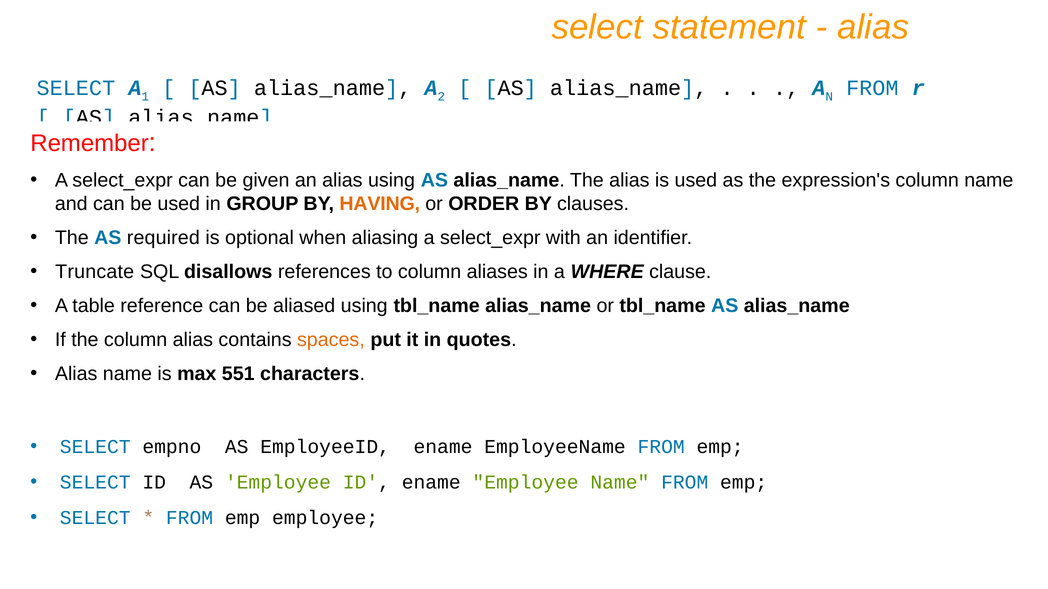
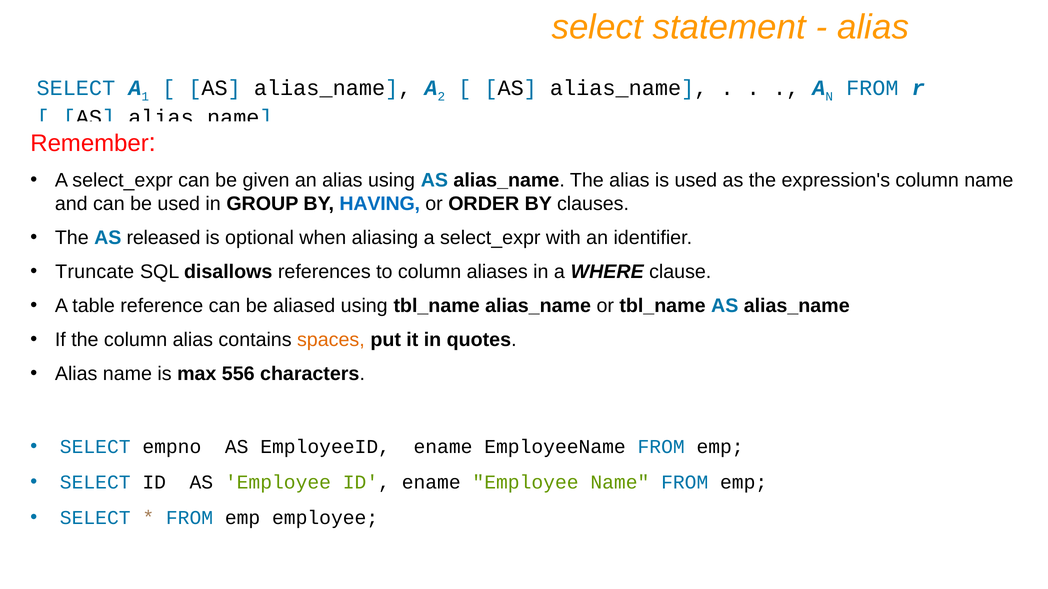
HAVING colour: orange -> blue
required: required -> released
551: 551 -> 556
